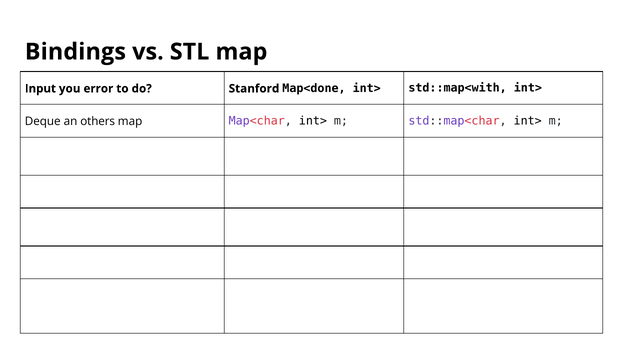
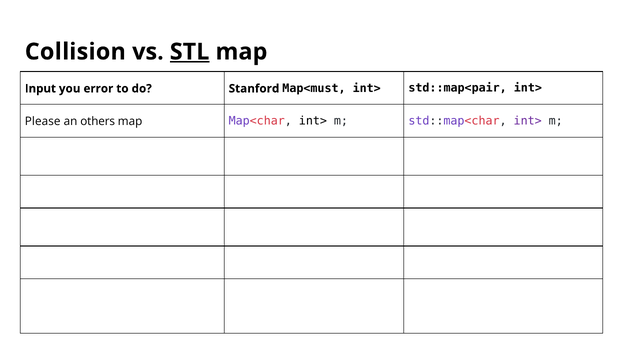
Bindings: Bindings -> Collision
STL underline: none -> present
Map<done: Map<done -> Map<must
std::map<with: std::map<with -> std::map<pair
Deque: Deque -> Please
int> at (528, 121) colour: black -> purple
